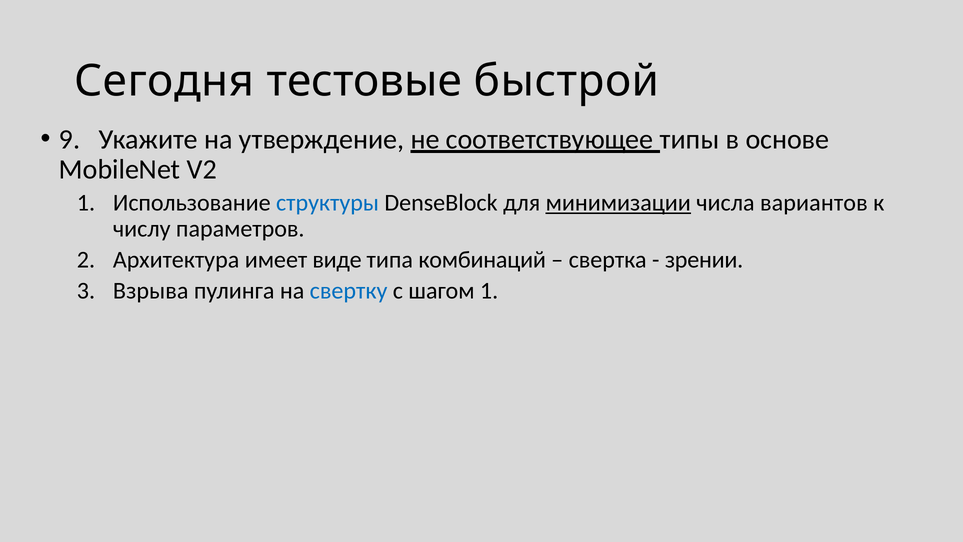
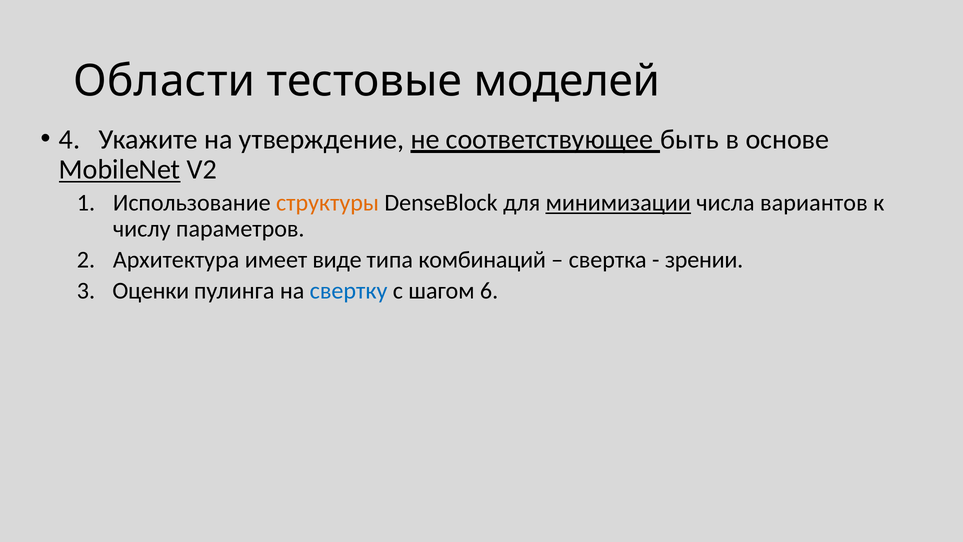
Сегодня: Сегодня -> Области
быстрой: быстрой -> моделей
9: 9 -> 4
типы: типы -> быть
MobileNet underline: none -> present
структуры colour: blue -> orange
Взрыва: Взрыва -> Оценки
шагом 1: 1 -> 6
